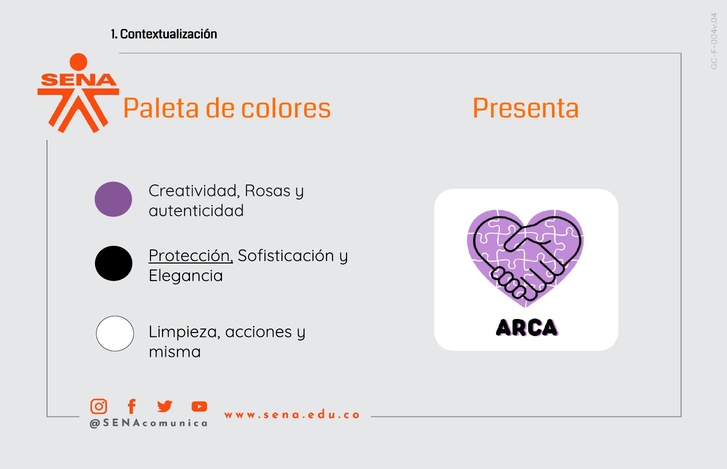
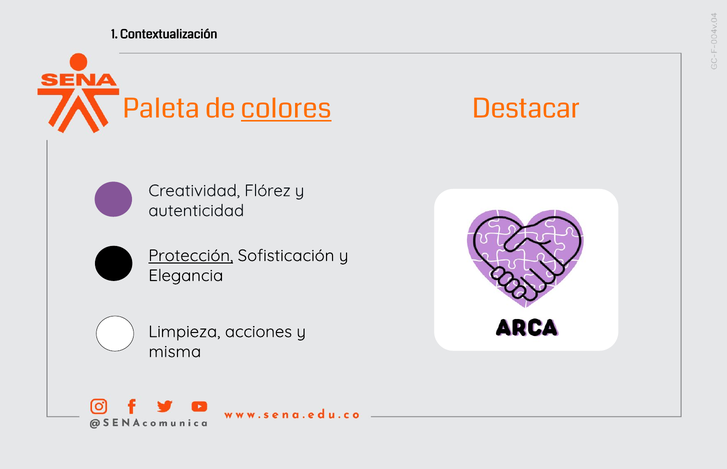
colores underline: none -> present
Presenta: Presenta -> Destacar
Rosas: Rosas -> Flórez
